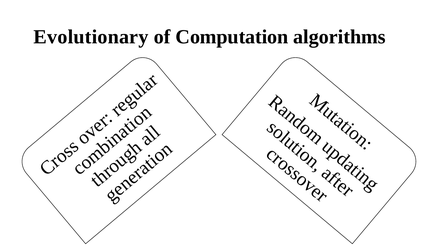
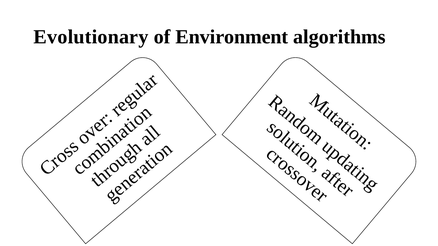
Computation: Computation -> Environment
